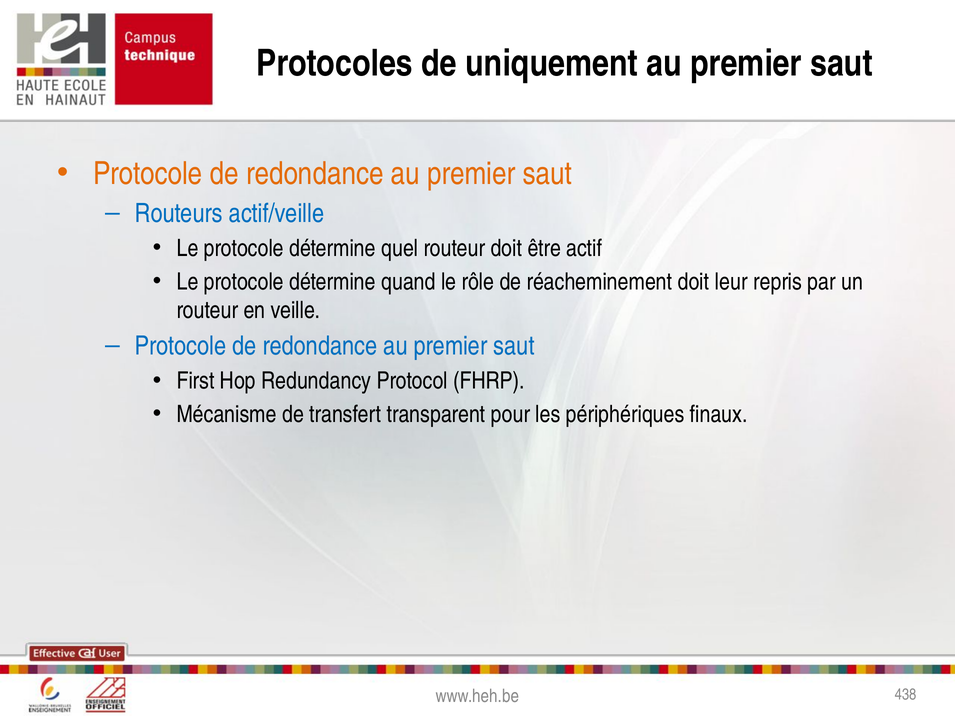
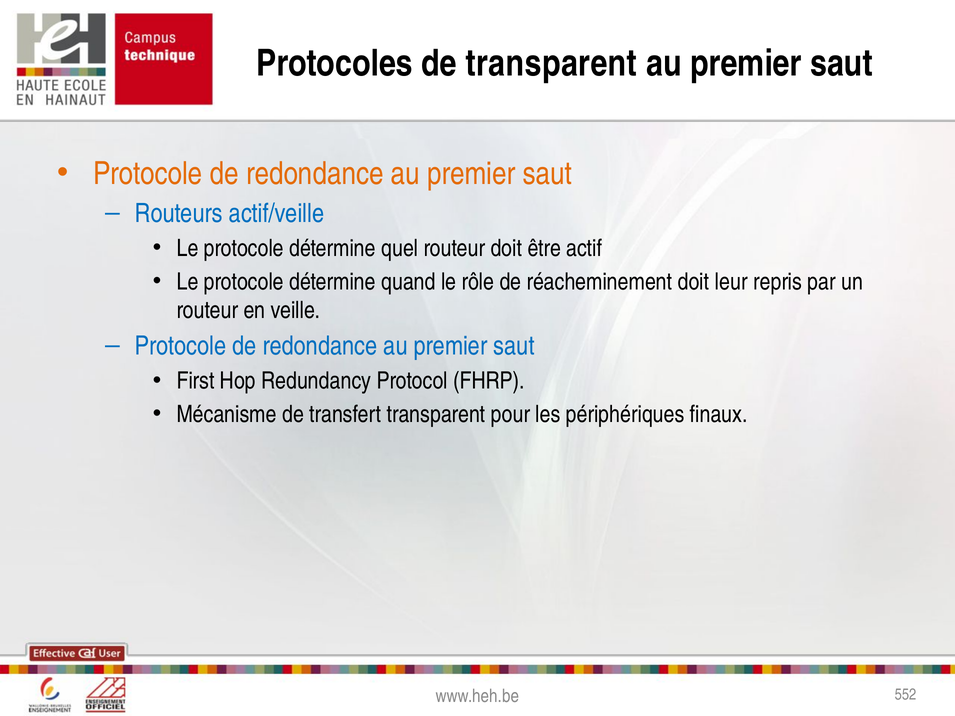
de uniquement: uniquement -> transparent
438: 438 -> 552
